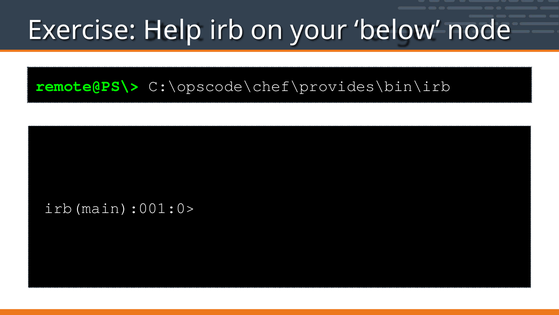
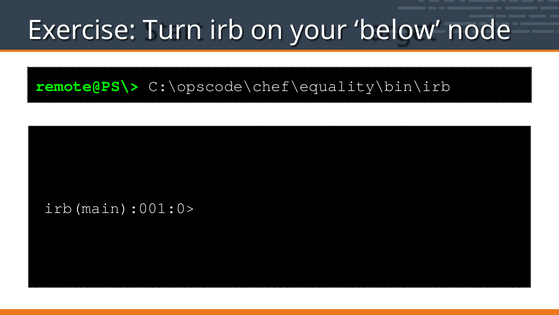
Help: Help -> Turn
C:\opscode\chef\provides\bin\irb: C:\opscode\chef\provides\bin\irb -> C:\opscode\chef\equality\bin\irb
